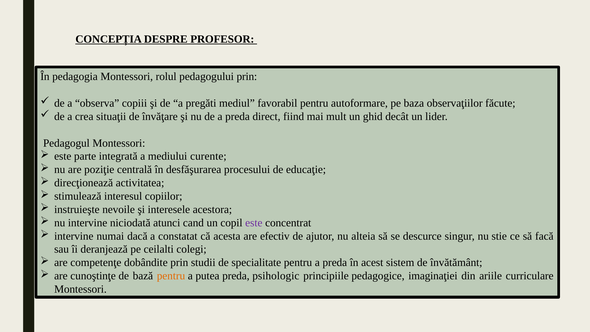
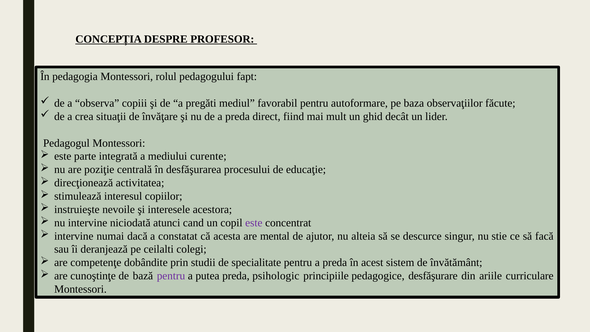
pedagogului prin: prin -> fapt
efectiv: efectiv -> mental
pentru at (171, 276) colour: orange -> purple
imaginaţiei: imaginaţiei -> desfăşurare
